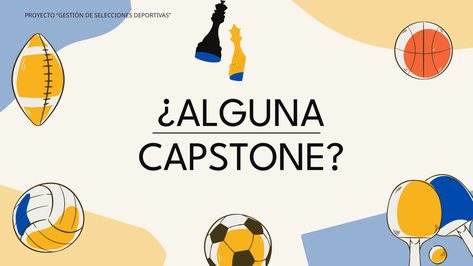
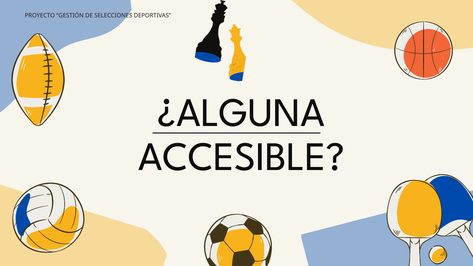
CAPSTONE: CAPSTONE -> ACCESIBLE
